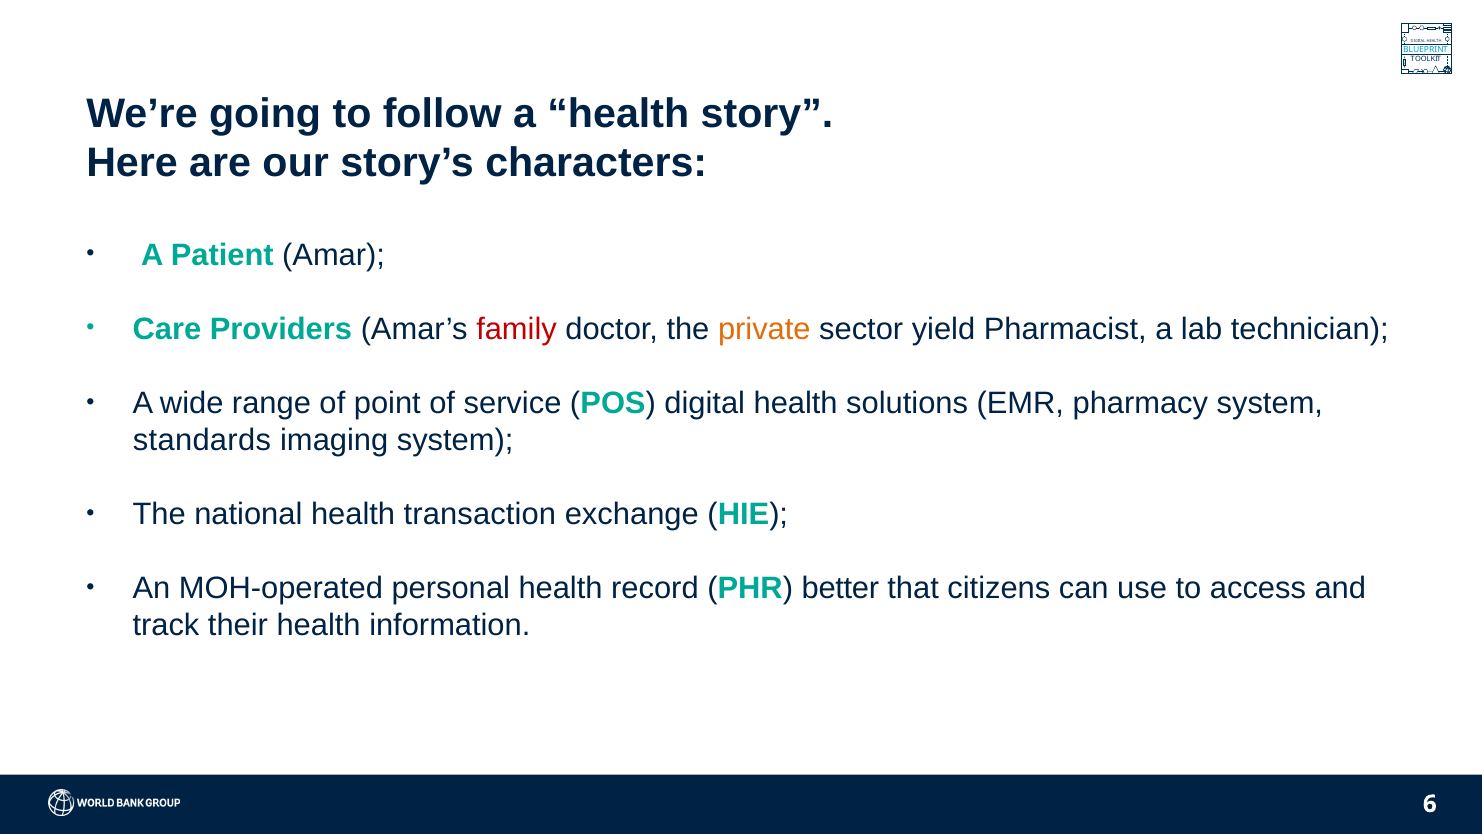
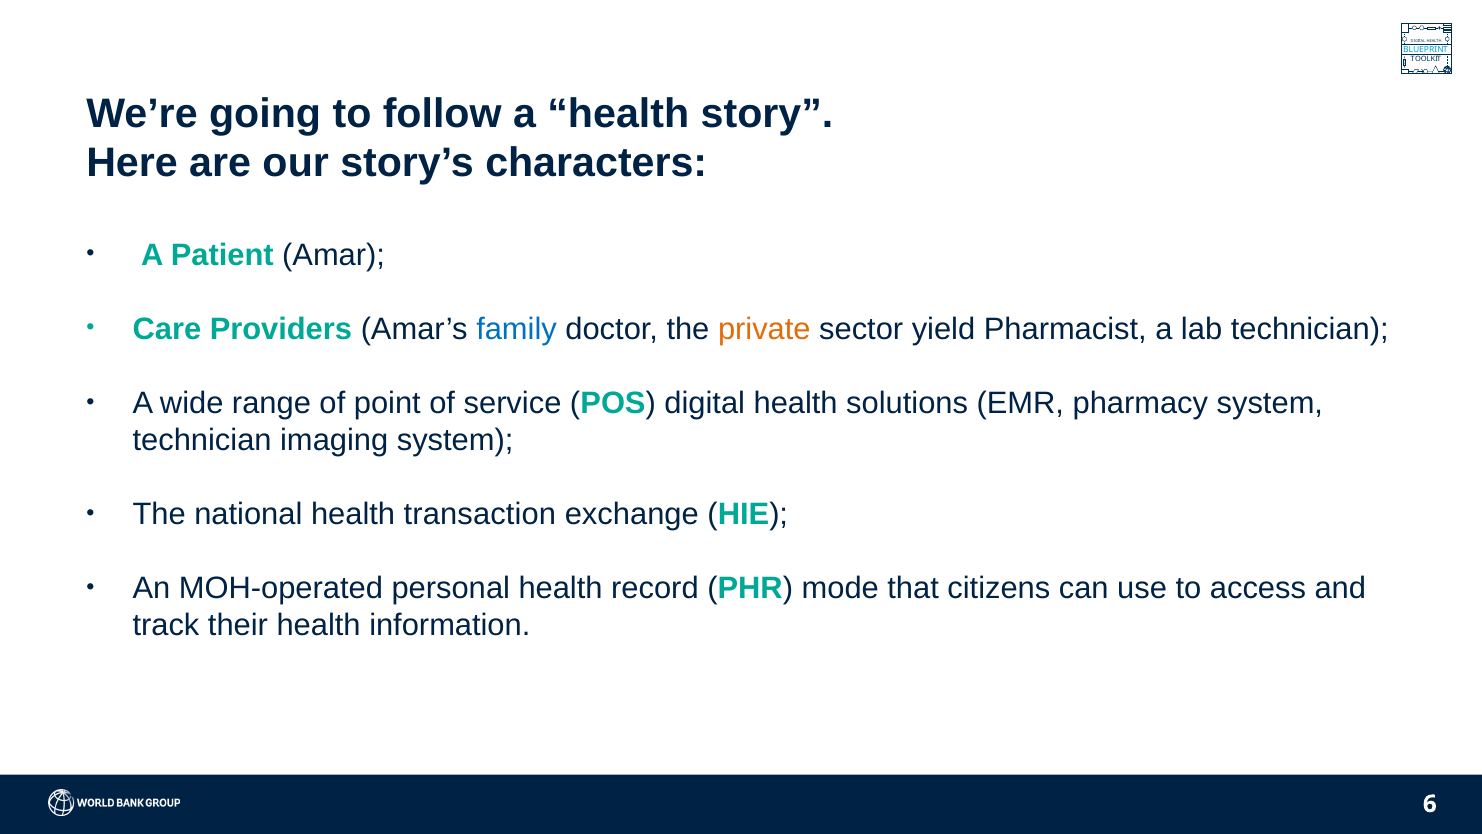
family colour: red -> blue
standards at (202, 440): standards -> technician
better: better -> mode
